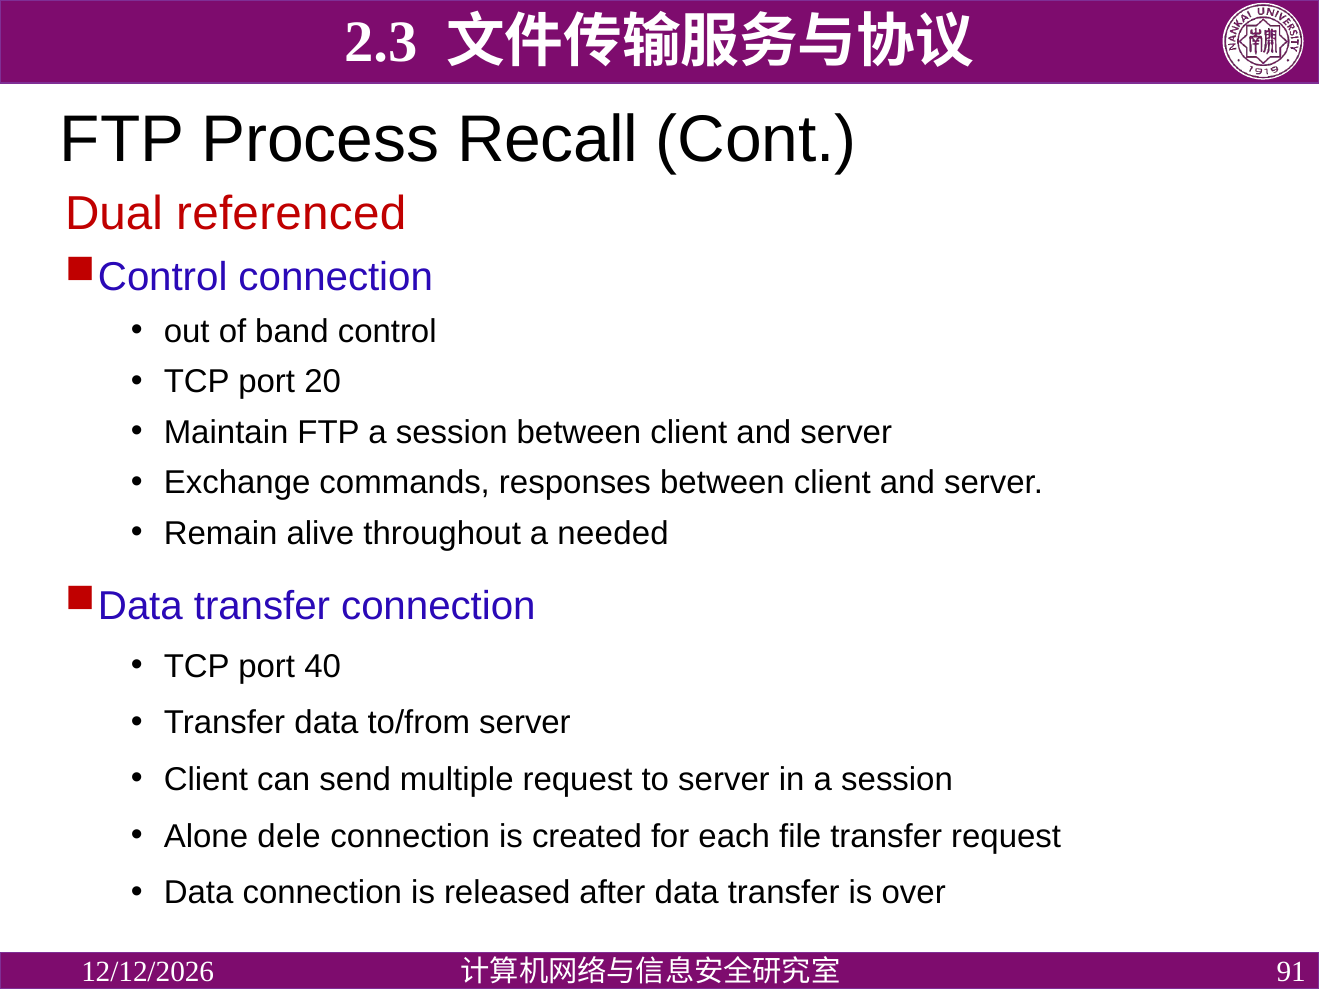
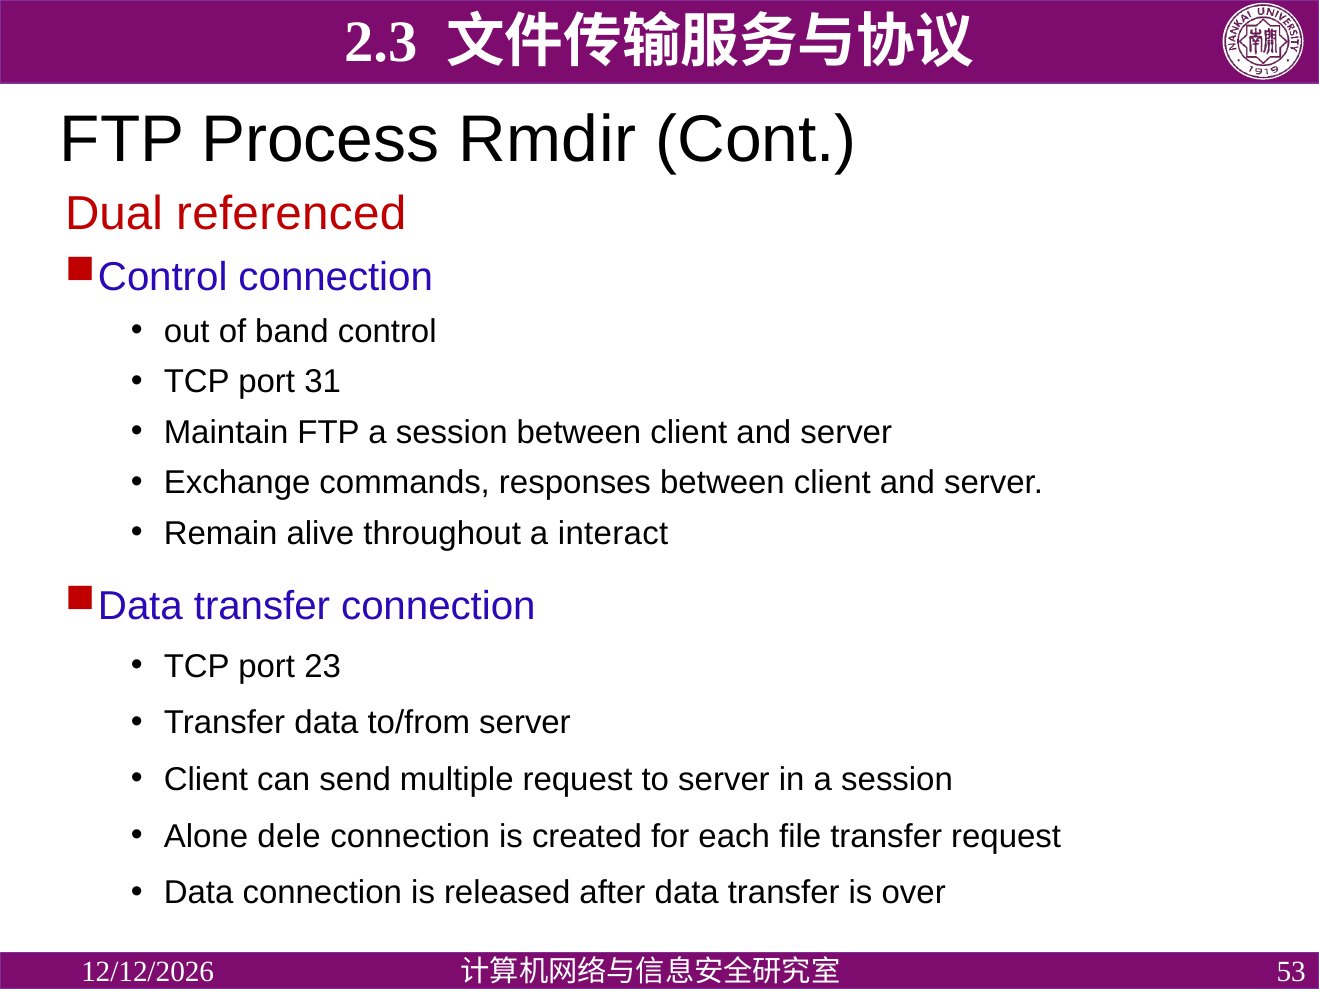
Recall: Recall -> Rmdir
20: 20 -> 31
needed: needed -> interact
40: 40 -> 23
91: 91 -> 53
